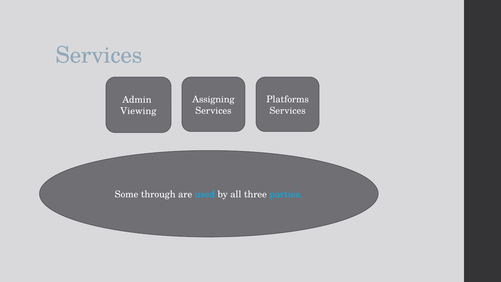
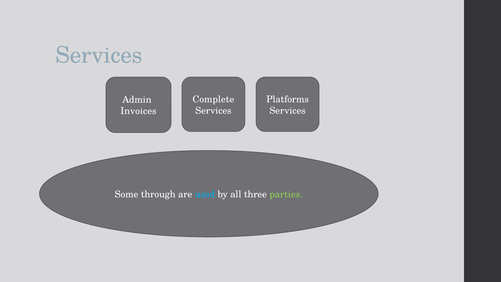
Assigning: Assigning -> Complete
Viewing: Viewing -> Invoices
parties colour: light blue -> light green
